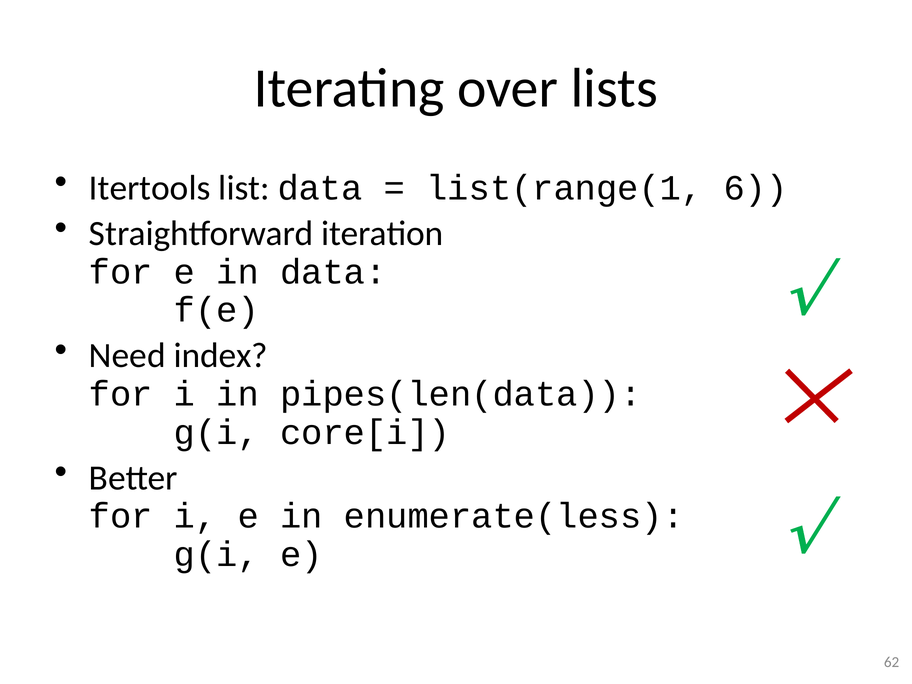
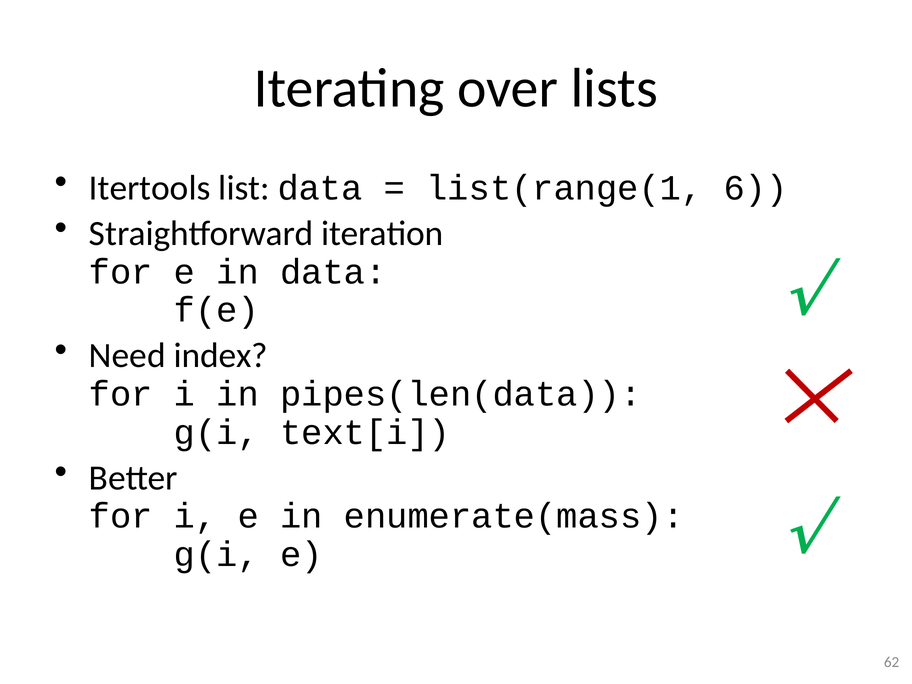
core[i: core[i -> text[i
enumerate(less: enumerate(less -> enumerate(mass
